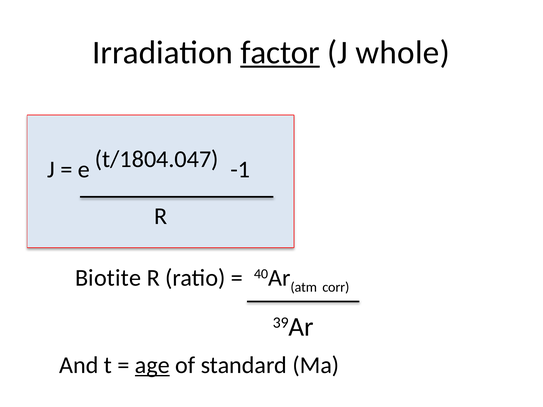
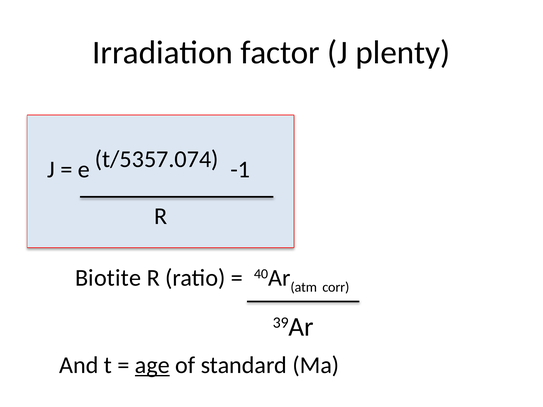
factor underline: present -> none
whole: whole -> plenty
t/1804.047: t/1804.047 -> t/5357.074
